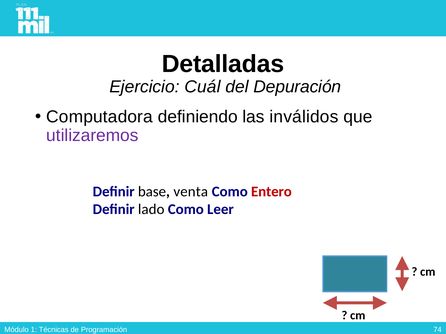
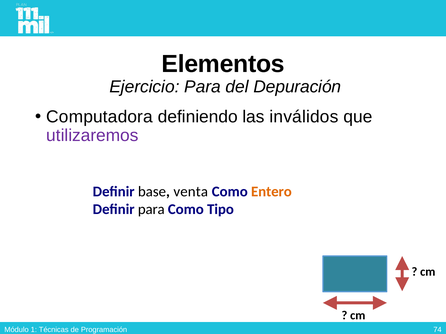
Detalladas: Detalladas -> Elementos
Ejercicio Cuál: Cuál -> Para
Entero colour: red -> orange
Definir lado: lado -> para
Leer: Leer -> Tipo
